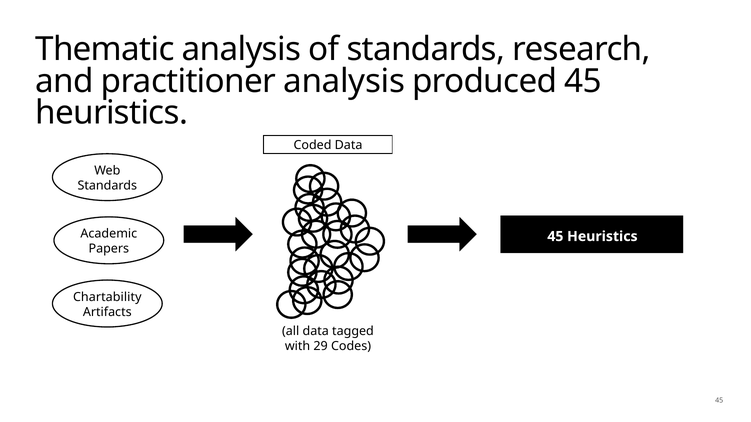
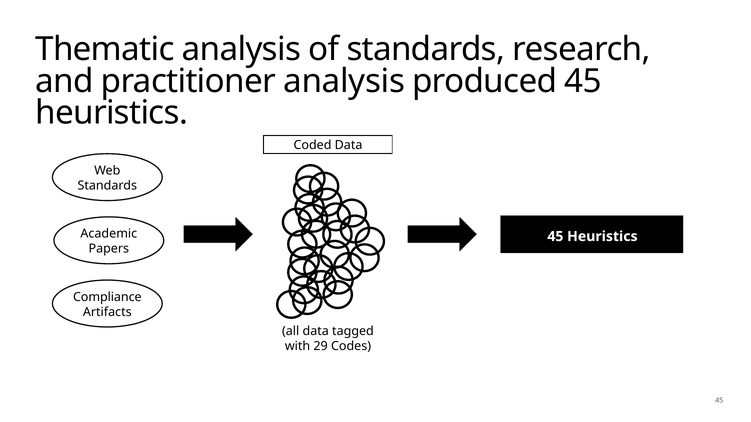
Chartability: Chartability -> Compliance
